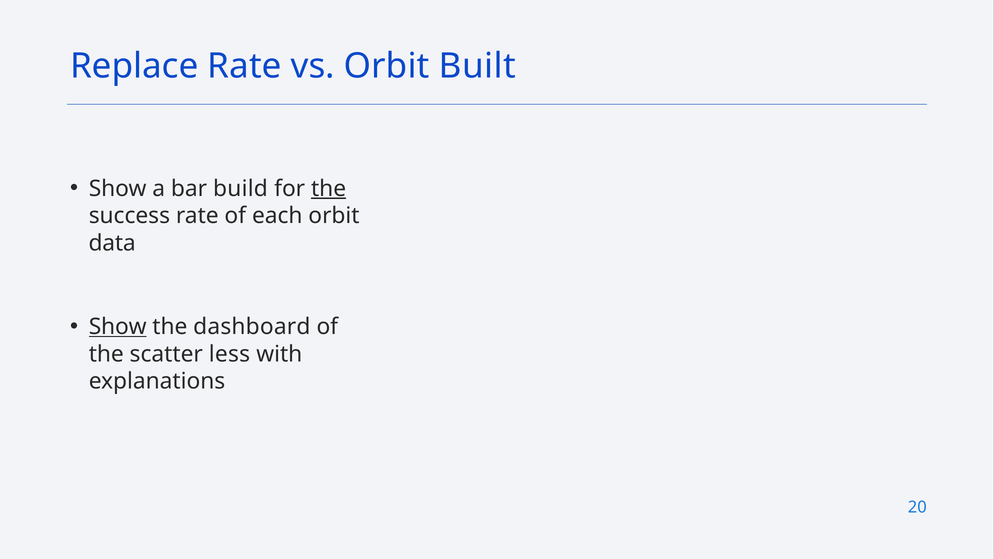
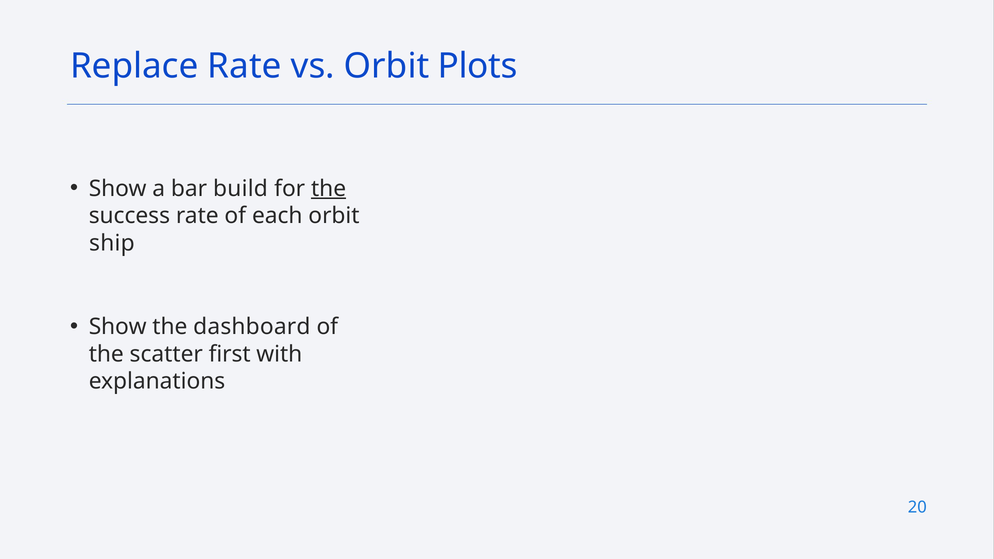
Built: Built -> Plots
data: data -> ship
Show at (118, 327) underline: present -> none
less: less -> first
